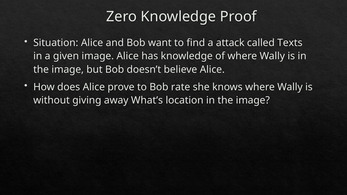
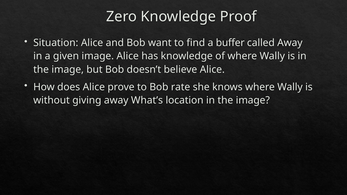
attack: attack -> buffer
called Texts: Texts -> Away
